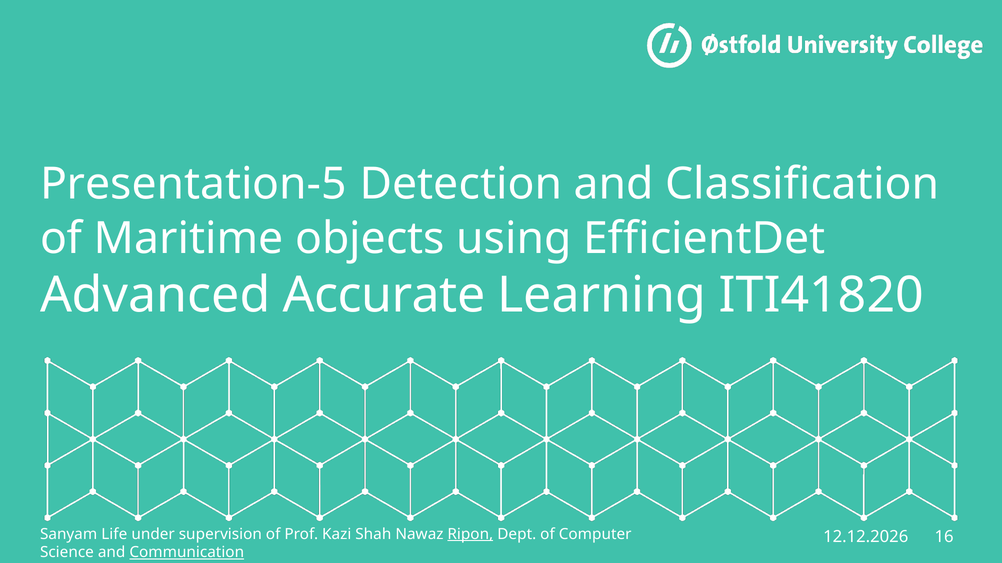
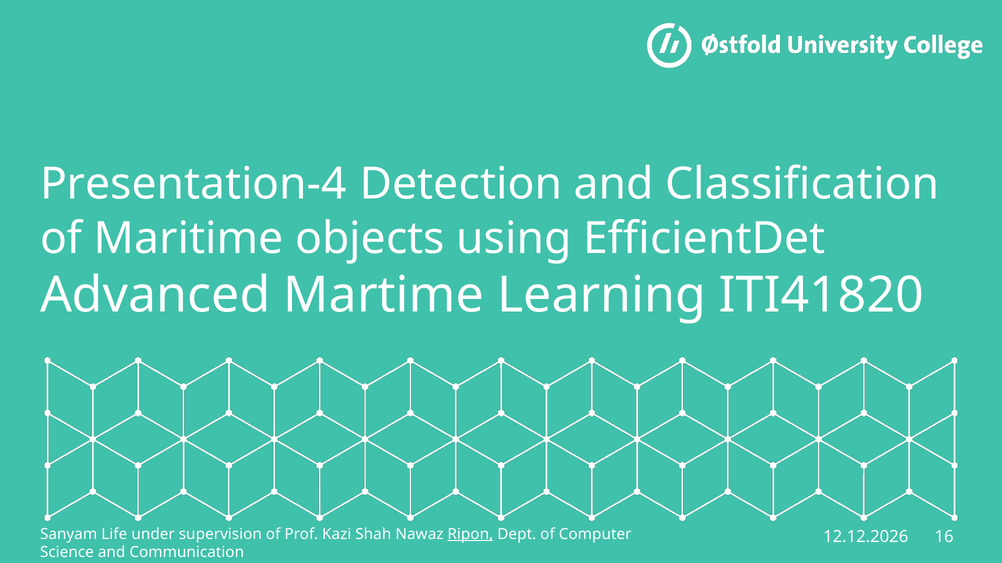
Presentation-5: Presentation-5 -> Presentation-4
Accurate: Accurate -> Martime
Communication underline: present -> none
